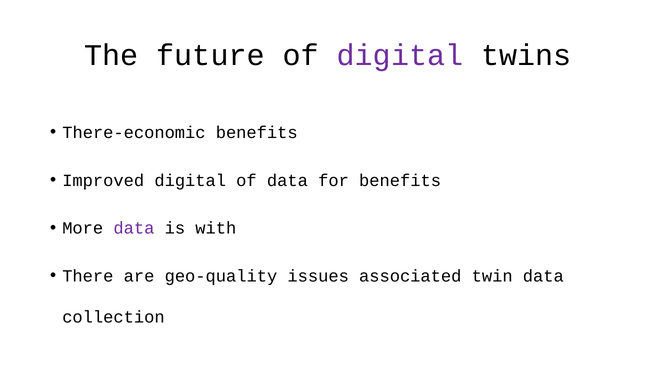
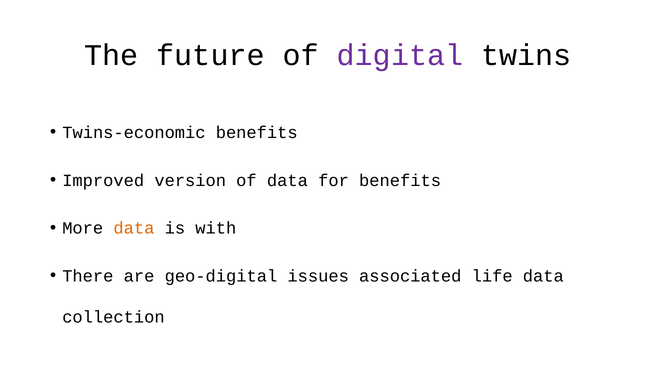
There-economic: There-economic -> Twins-economic
Improved digital: digital -> version
data at (134, 228) colour: purple -> orange
geo-quality: geo-quality -> geo-digital
twin: twin -> life
